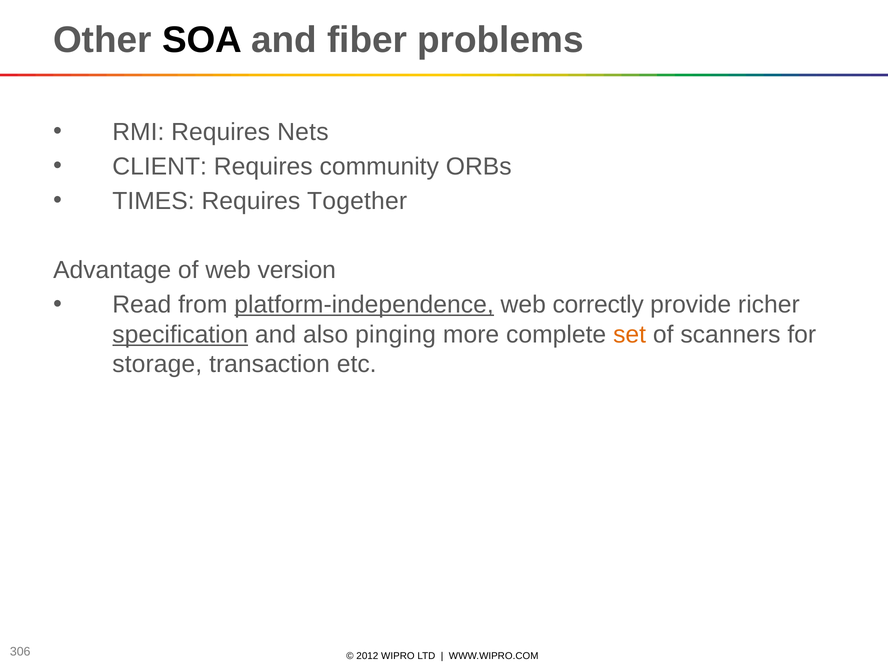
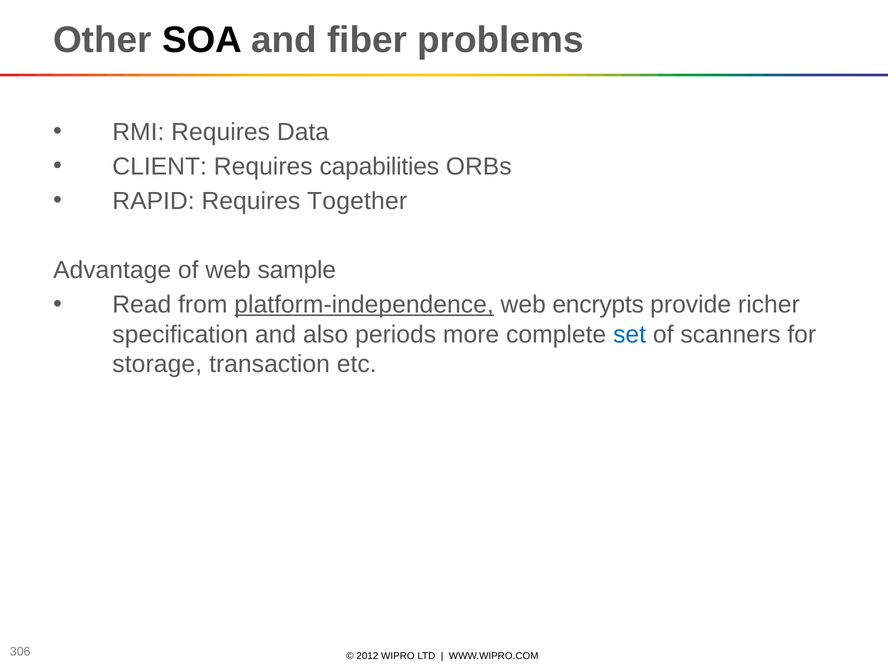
Nets: Nets -> Data
community: community -> capabilities
TIMES: TIMES -> RAPID
version: version -> sample
correctly: correctly -> encrypts
specification underline: present -> none
pinging: pinging -> periods
set colour: orange -> blue
